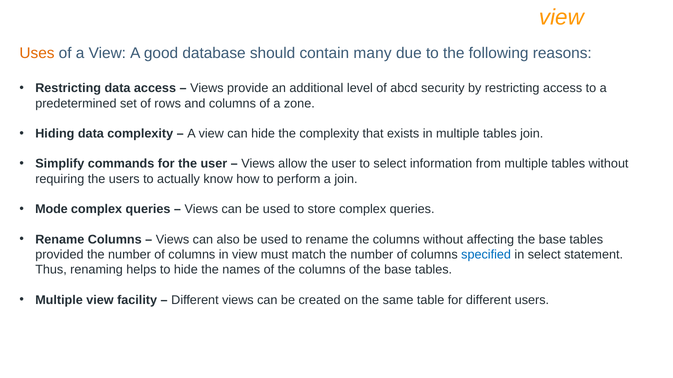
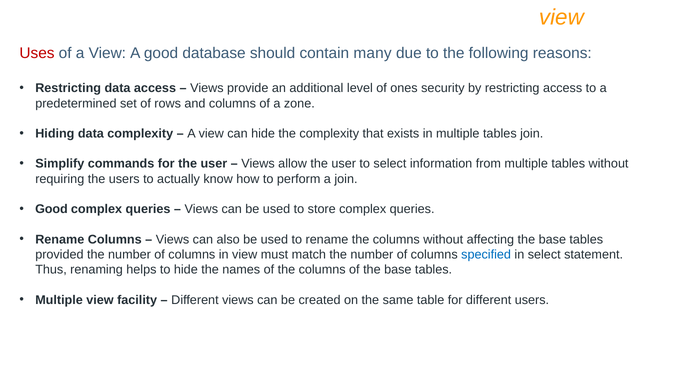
Uses colour: orange -> red
abcd: abcd -> ones
Mode at (51, 209): Mode -> Good
